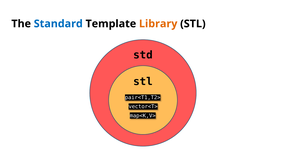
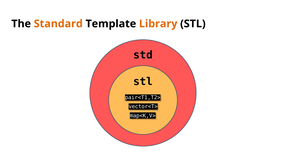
Standard colour: blue -> orange
